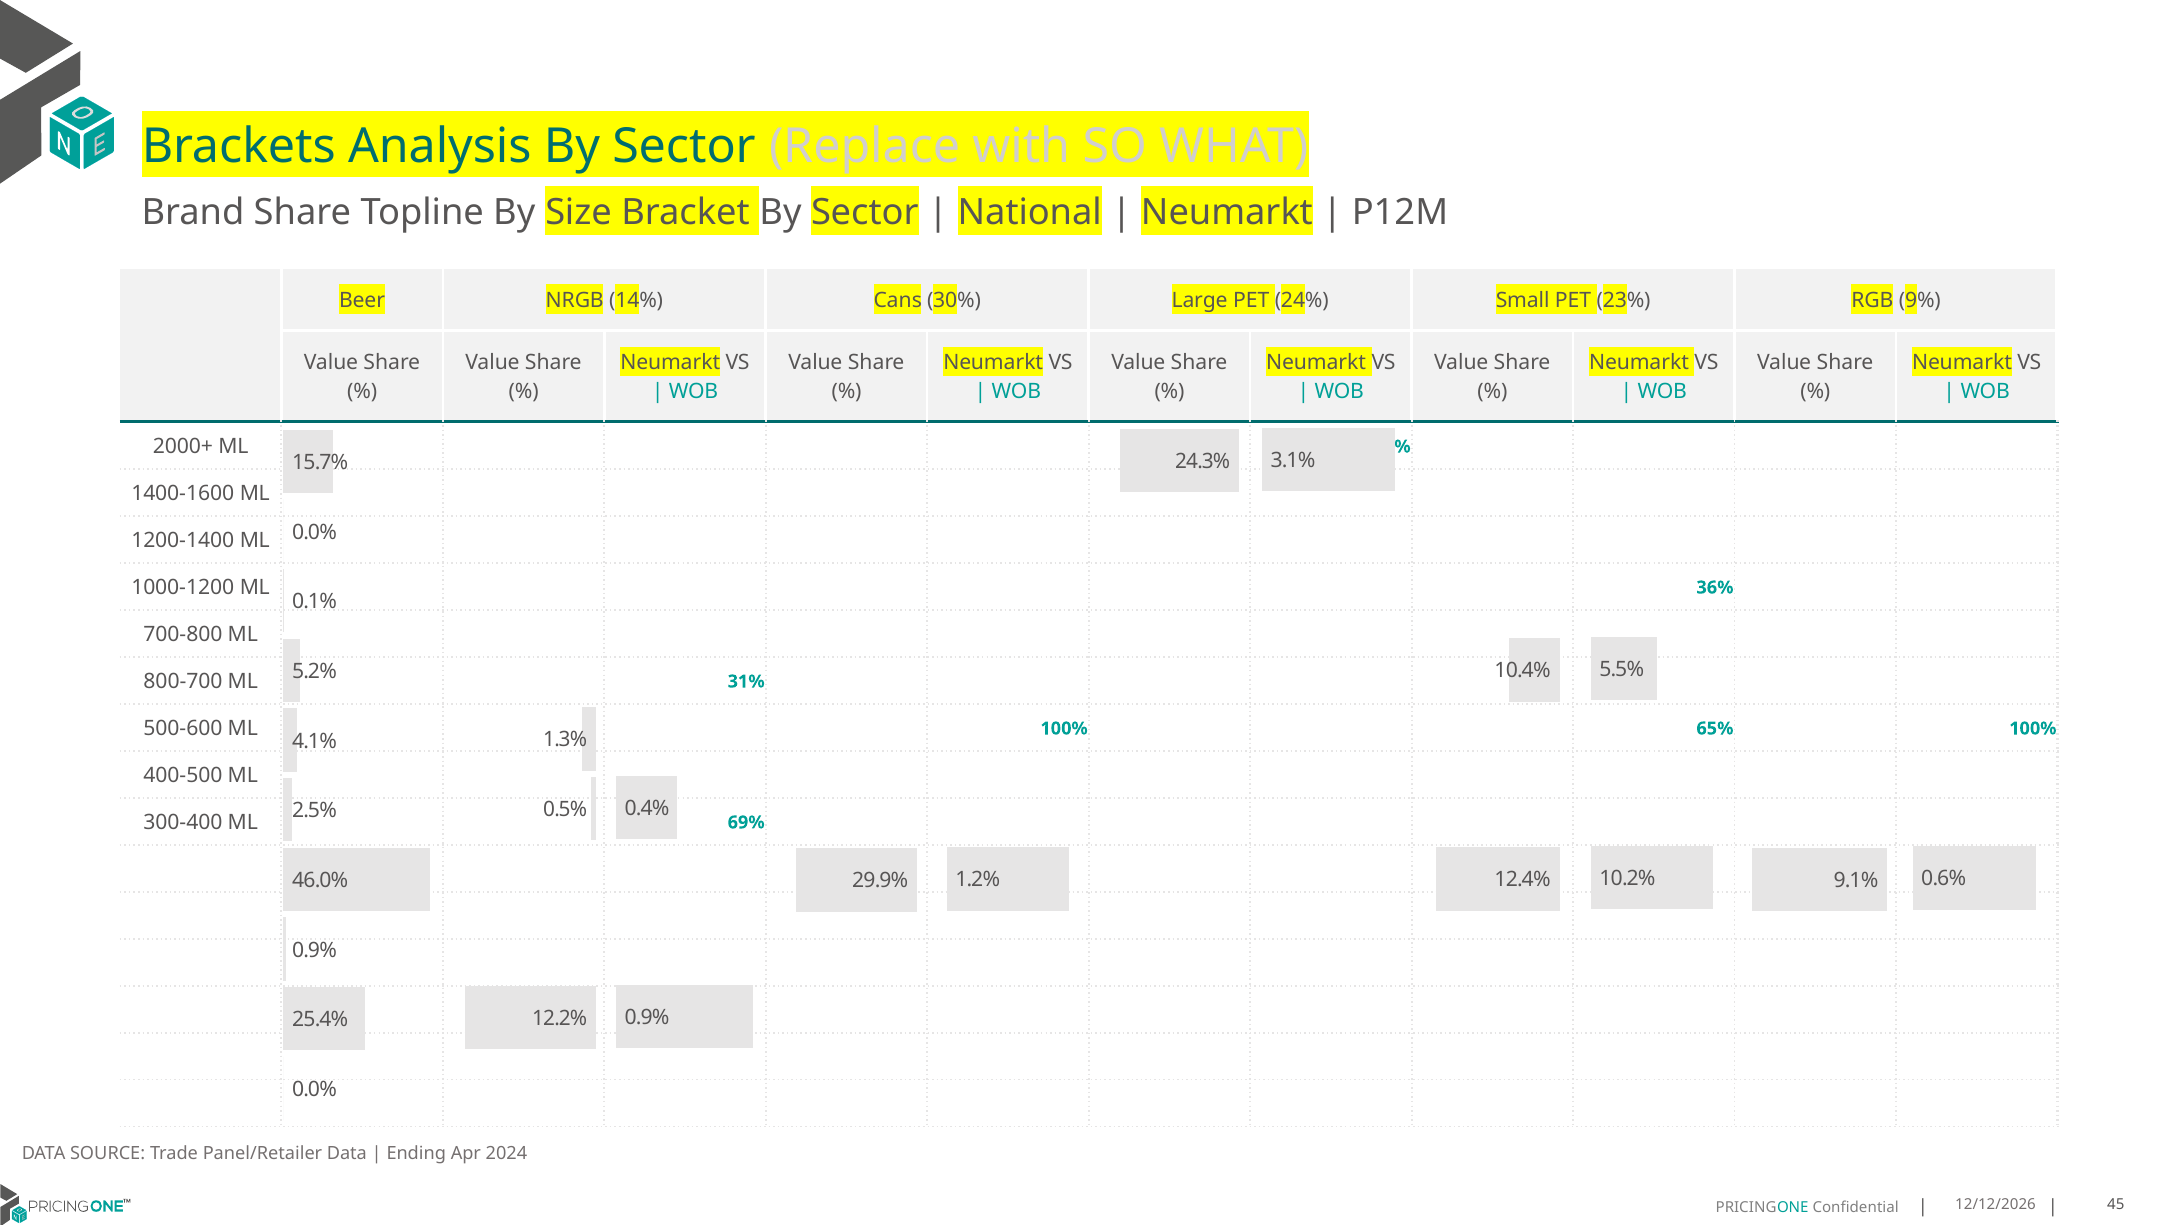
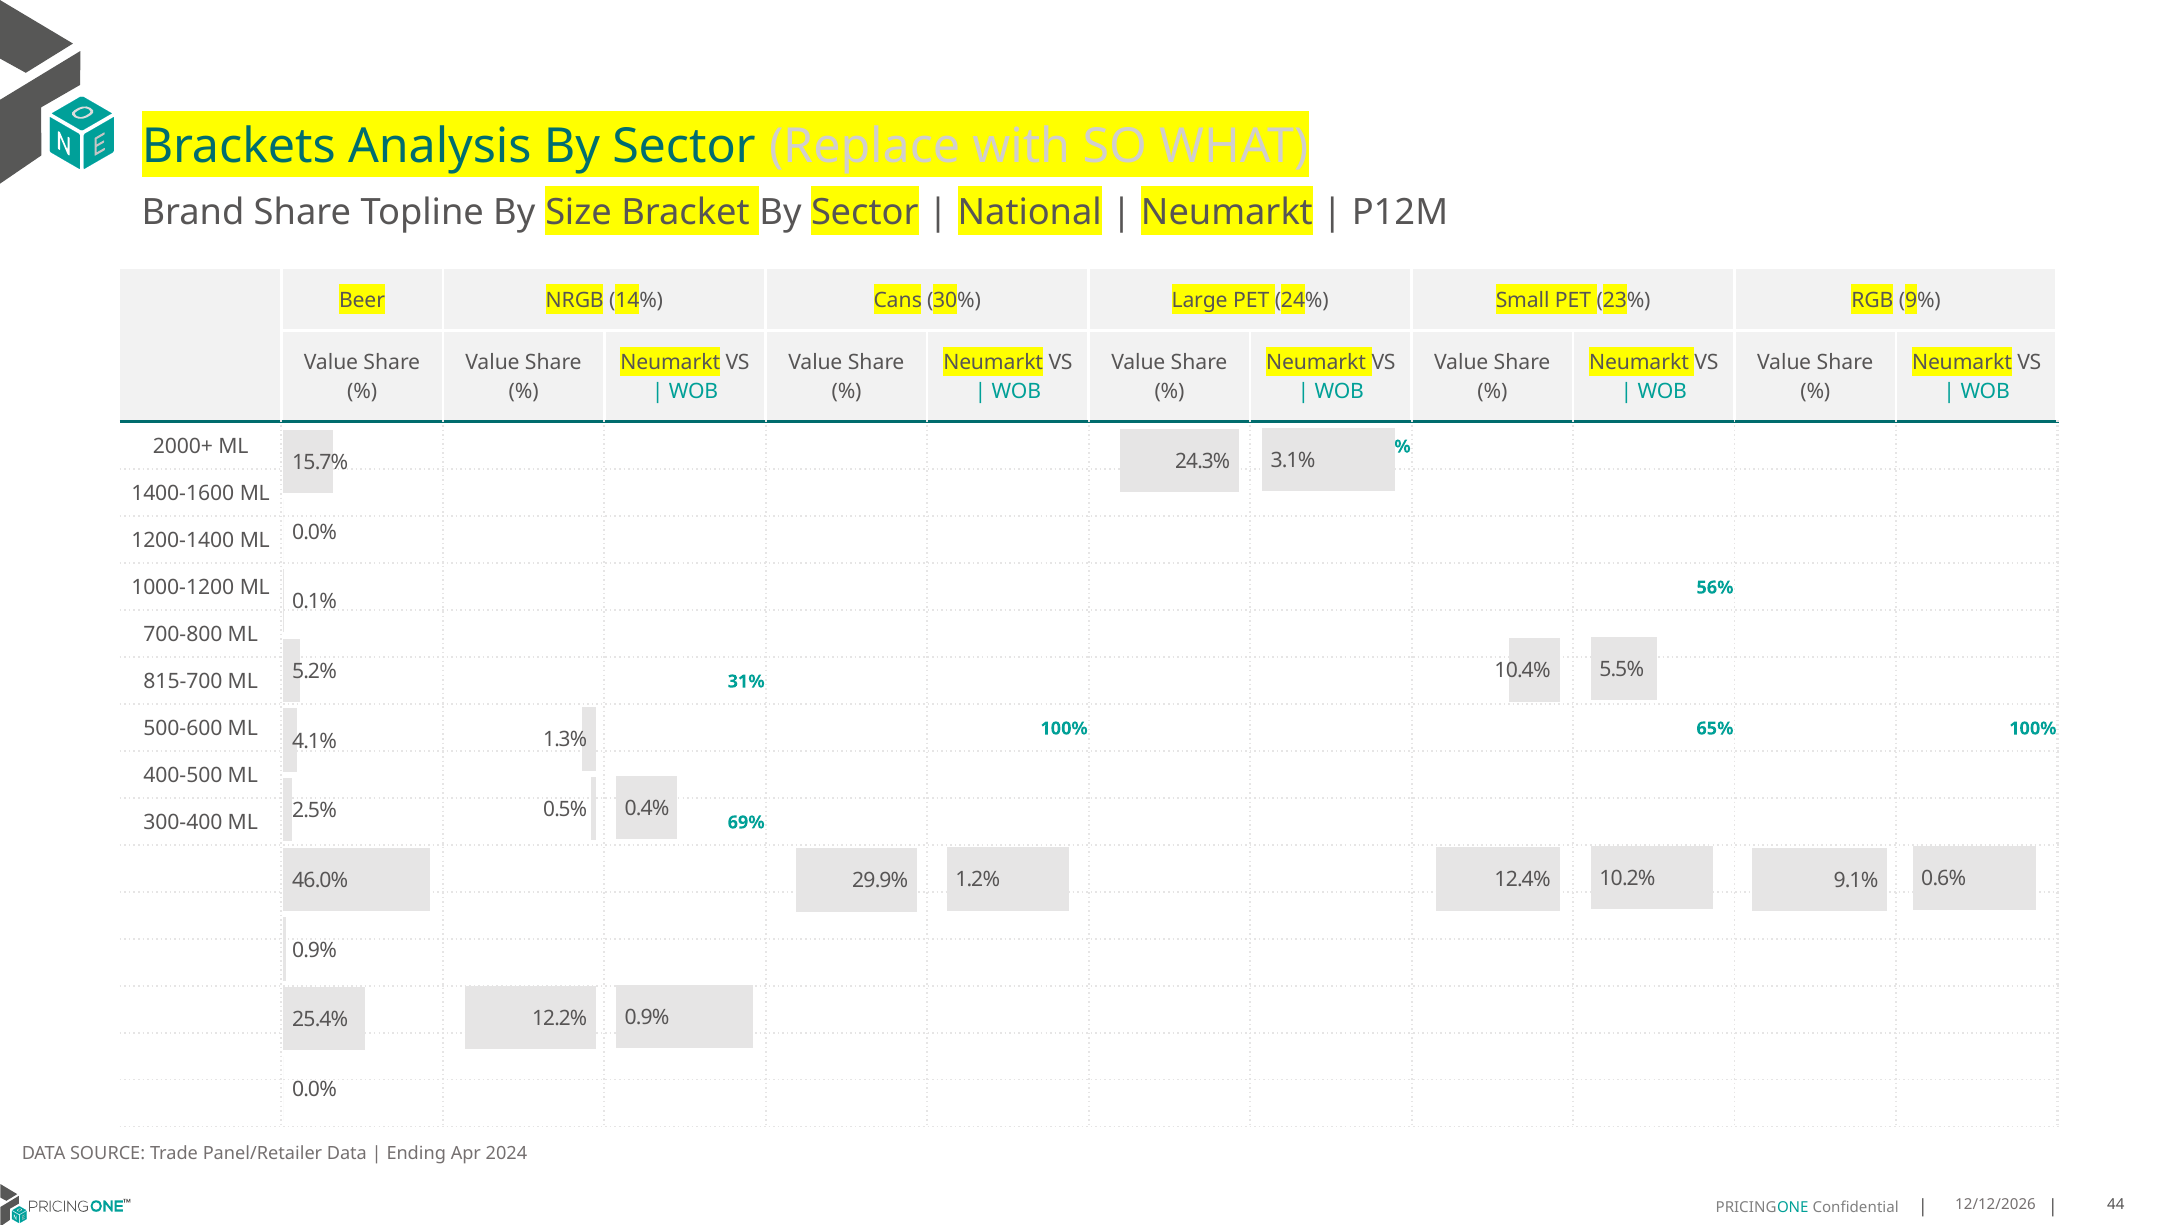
36%: 36% -> 56%
800-700: 800-700 -> 815-700
45: 45 -> 44
